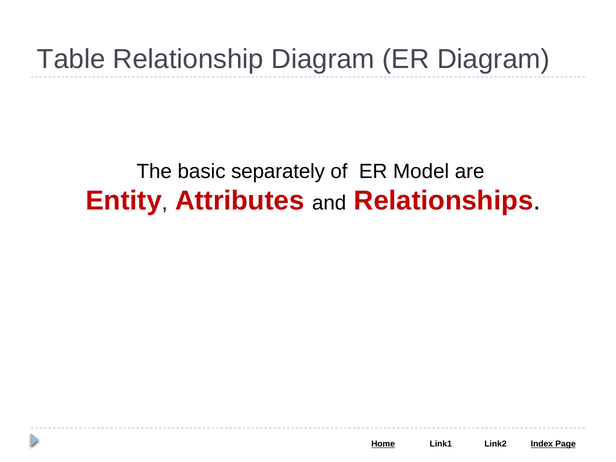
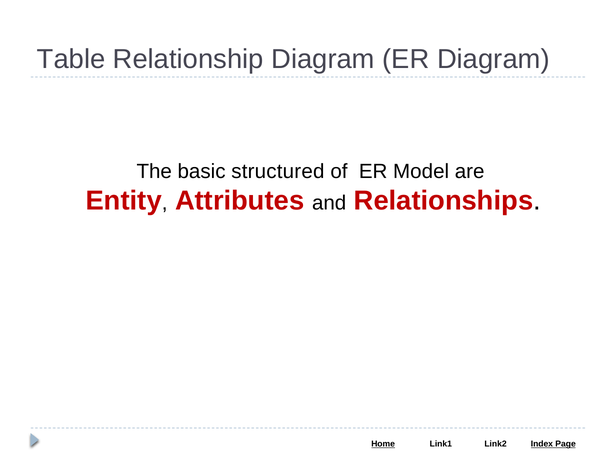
separately: separately -> structured
